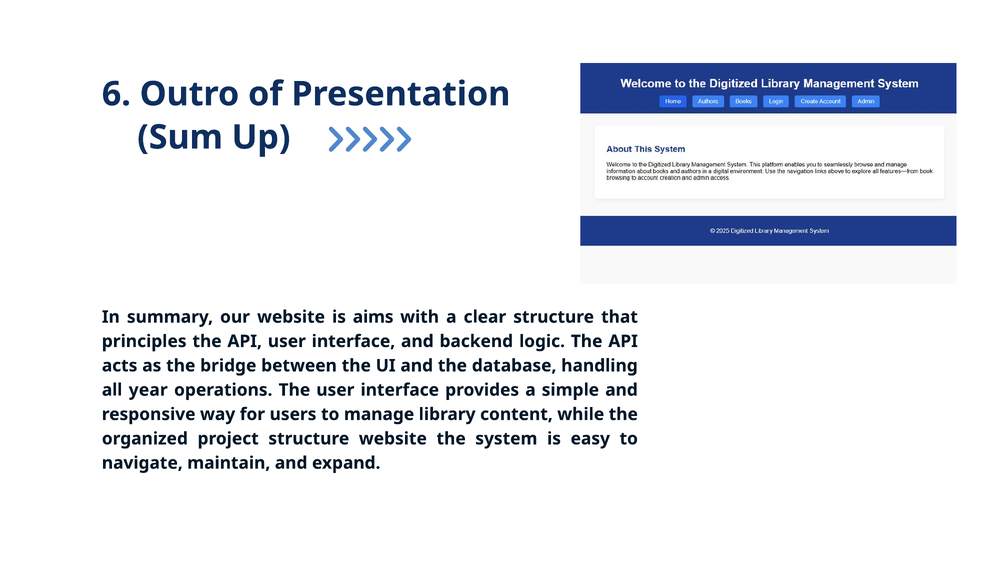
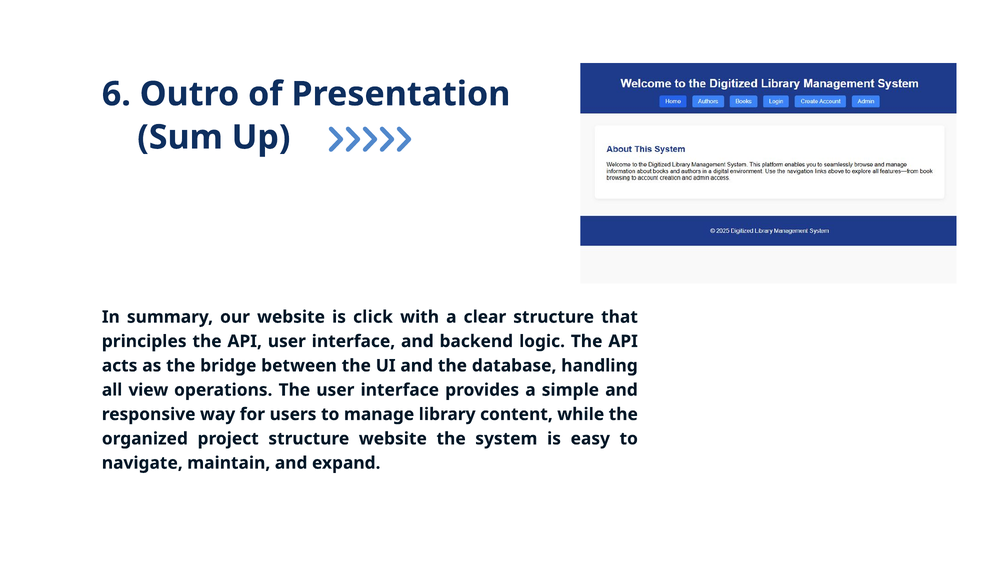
aims: aims -> click
year: year -> view
